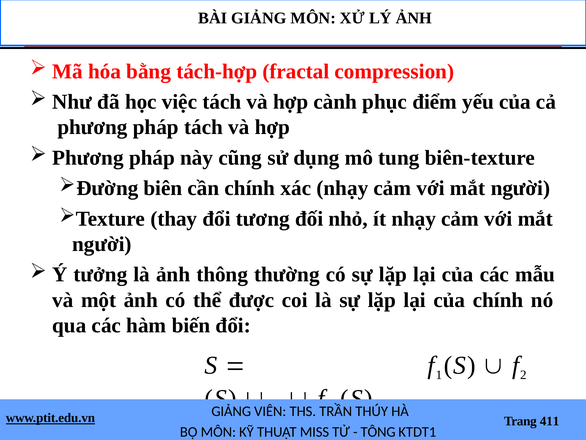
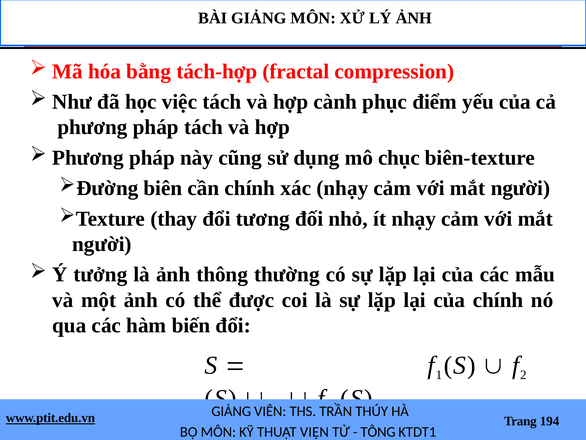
tung: tung -> chục
411: 411 -> 194
MISS: MISS -> VIỆN
